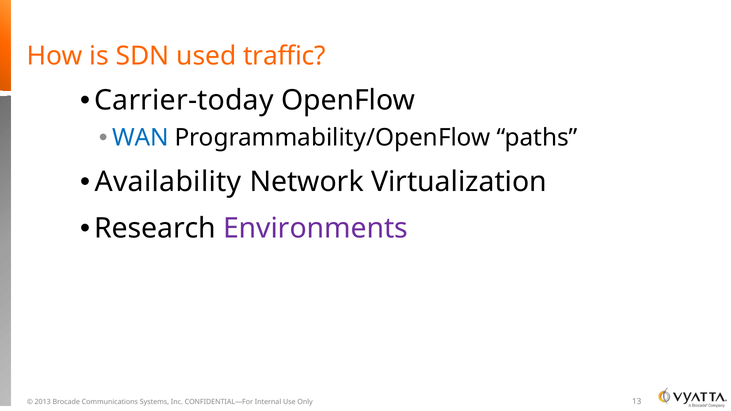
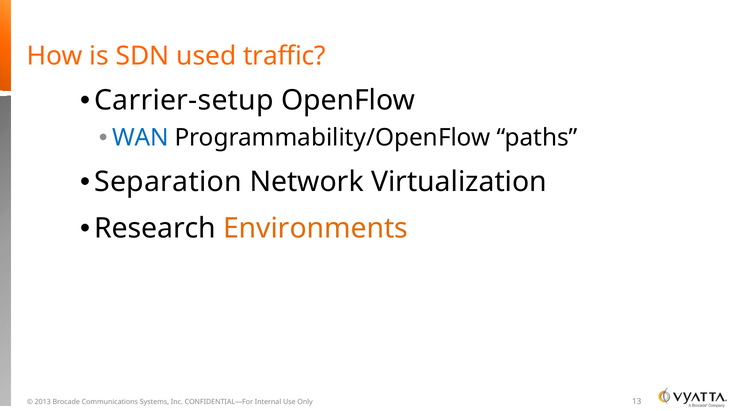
Carrier-today: Carrier-today -> Carrier-setup
Availability: Availability -> Separation
Environments colour: purple -> orange
